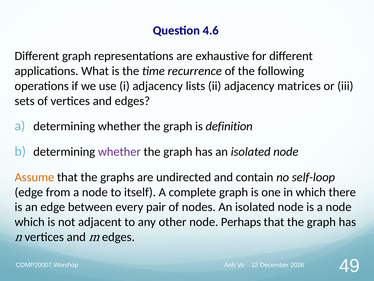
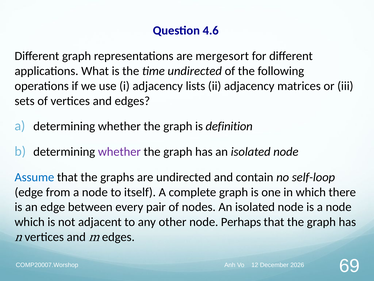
exhaustive: exhaustive -> mergesort
time recurrence: recurrence -> undirected
Assume colour: orange -> blue
49: 49 -> 69
